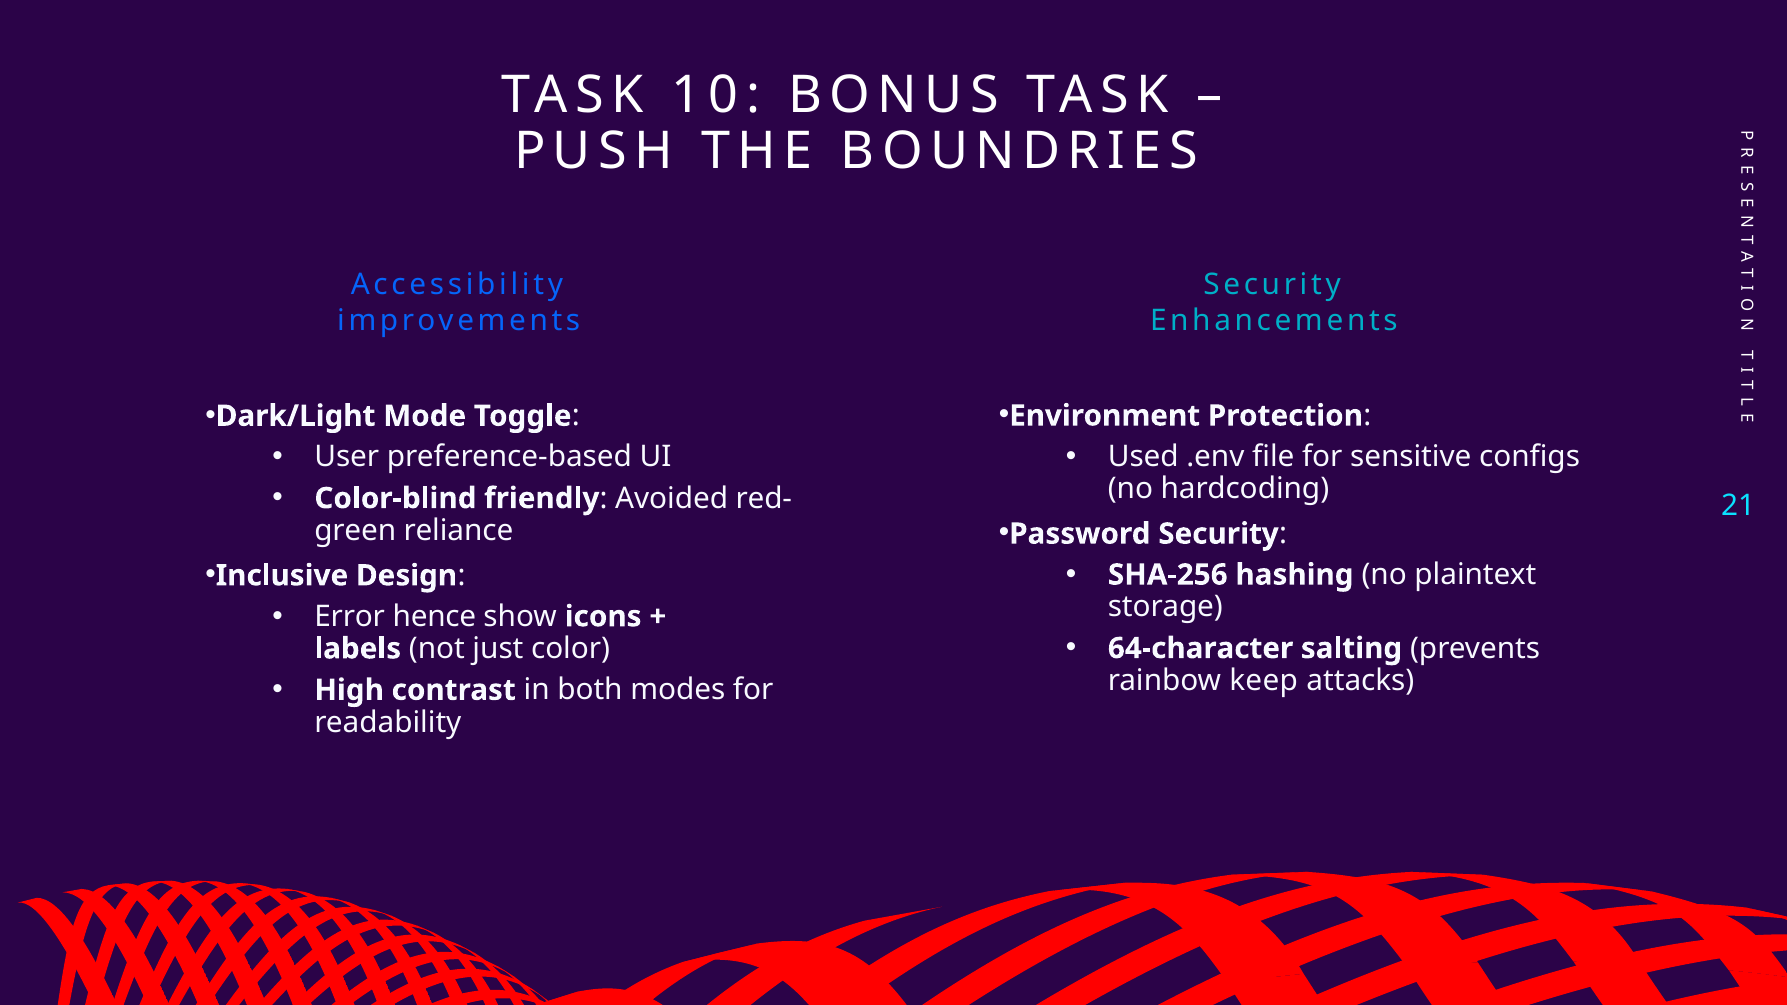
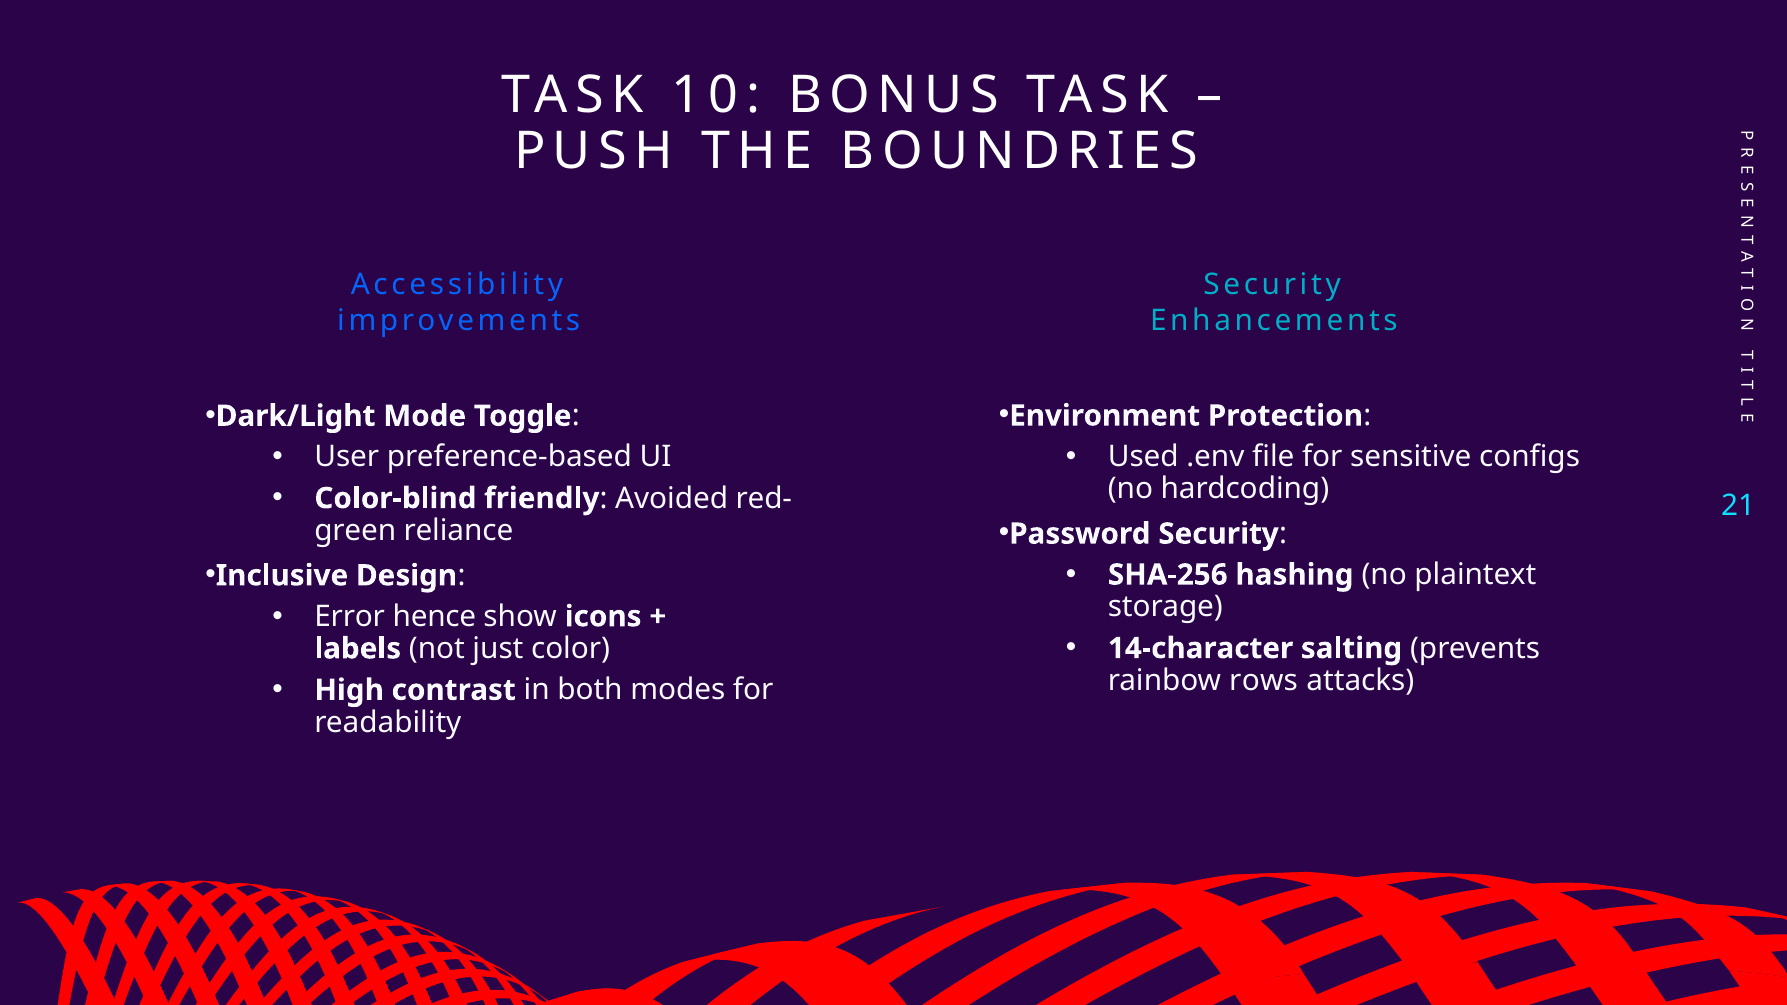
64-character: 64-character -> 14-character
keep: keep -> rows
